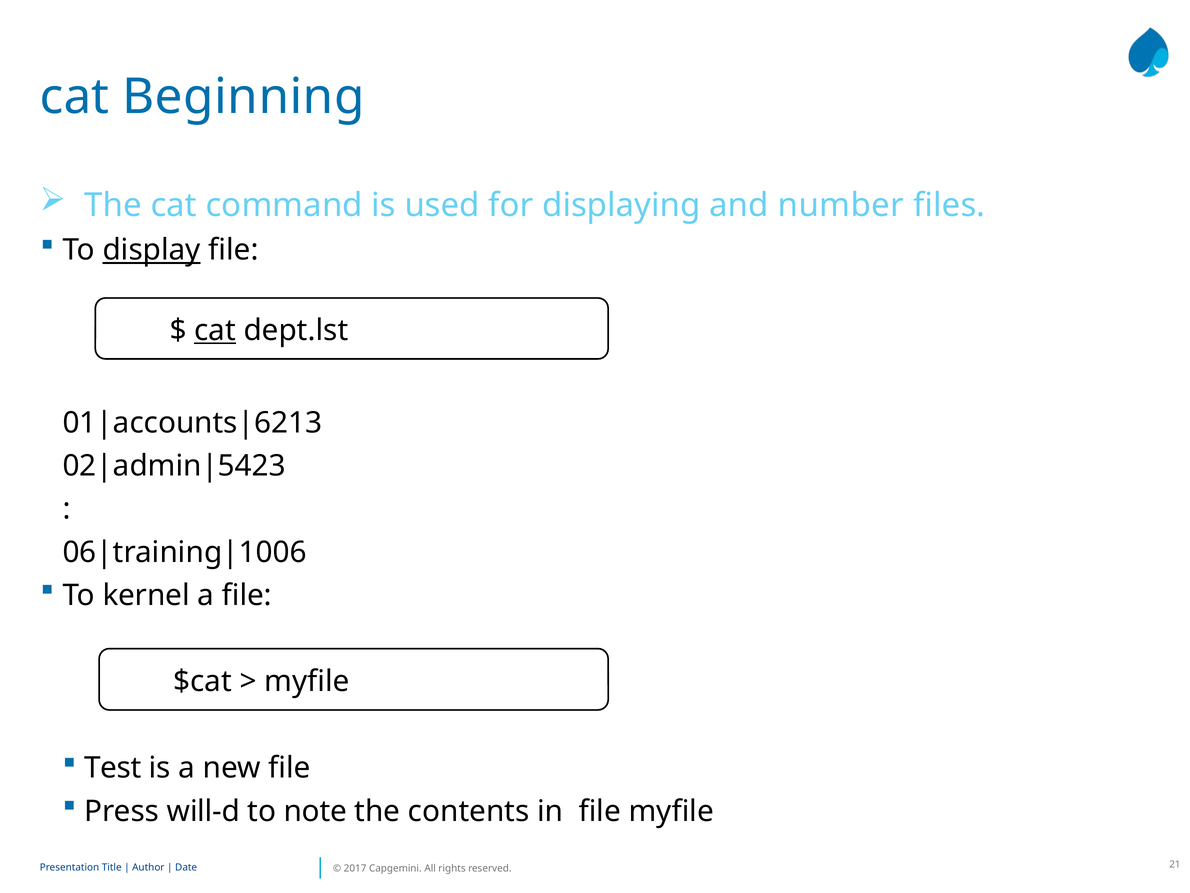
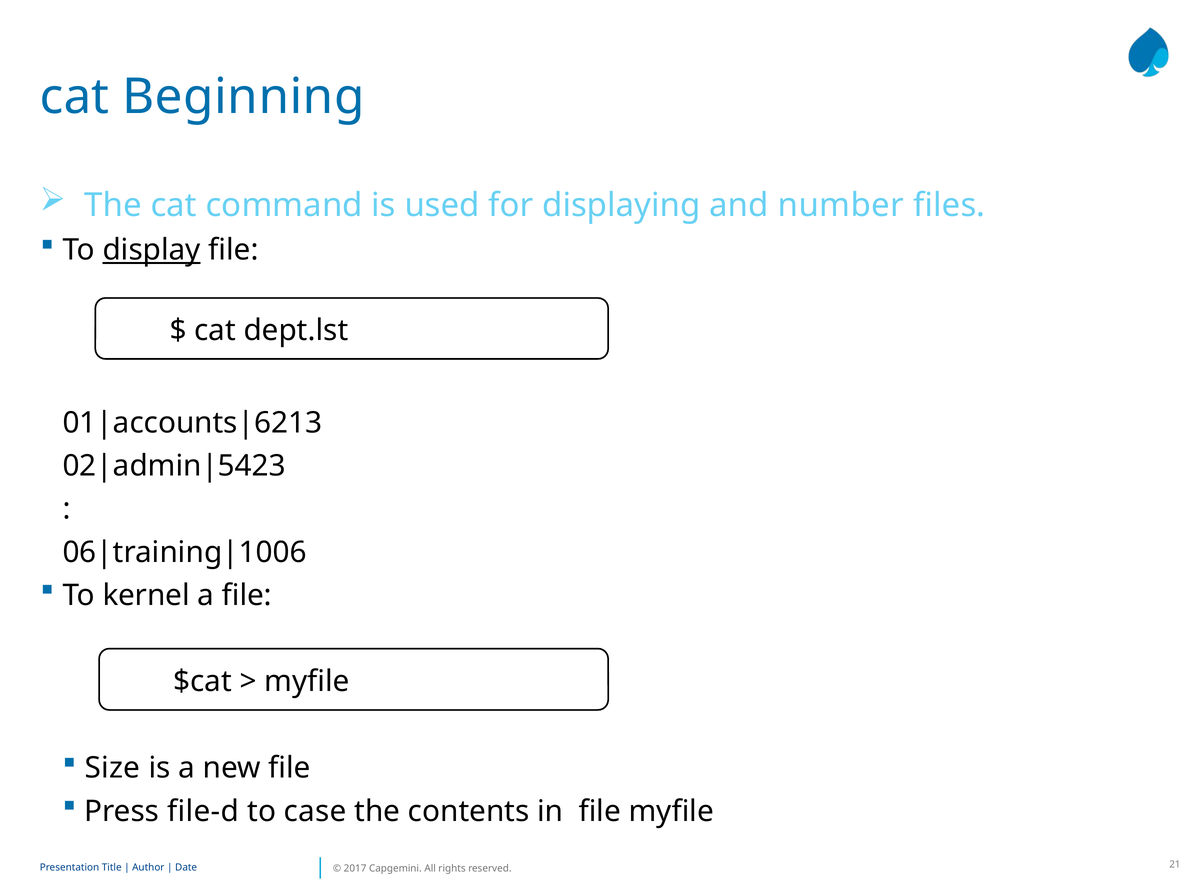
cat at (215, 330) underline: present -> none
Test: Test -> Size
will-d: will-d -> file-d
note: note -> case
